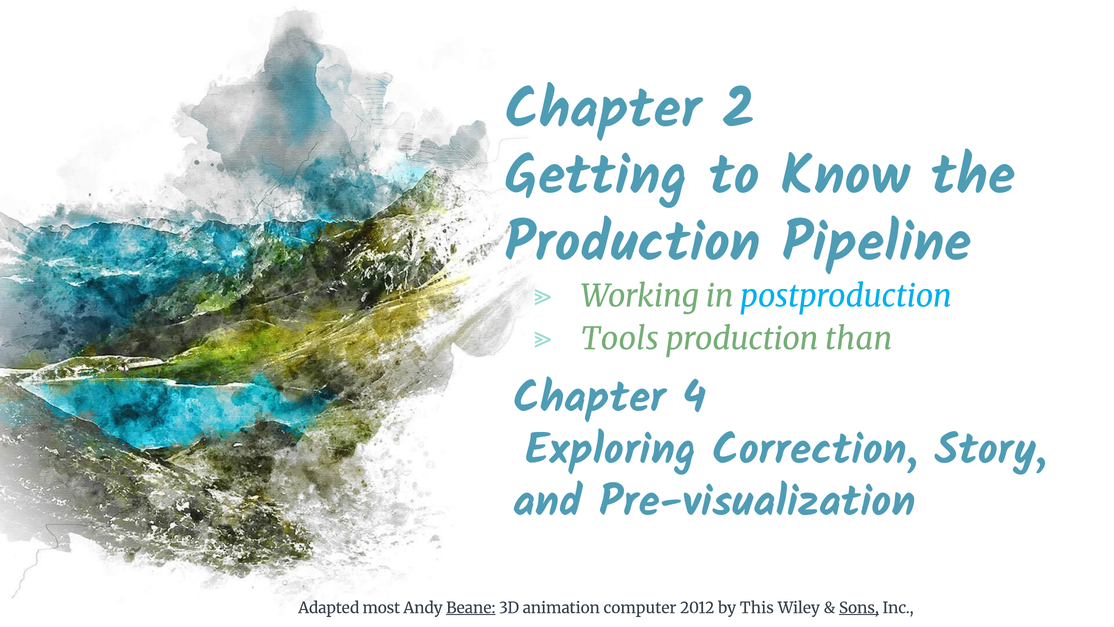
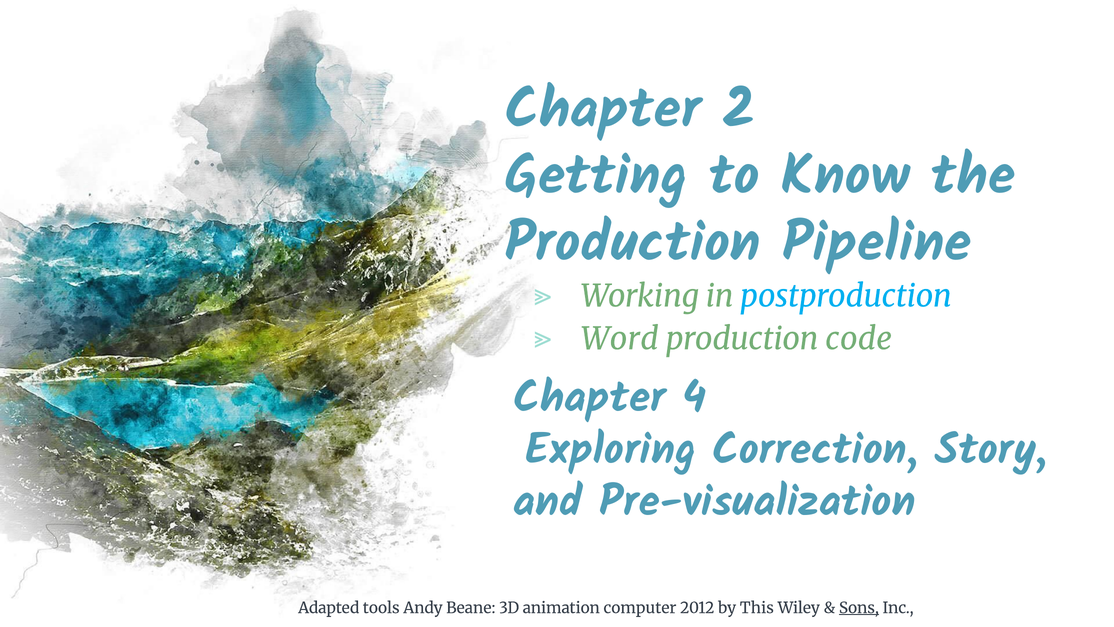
Tools: Tools -> Word
than: than -> code
most: most -> tools
Beane underline: present -> none
